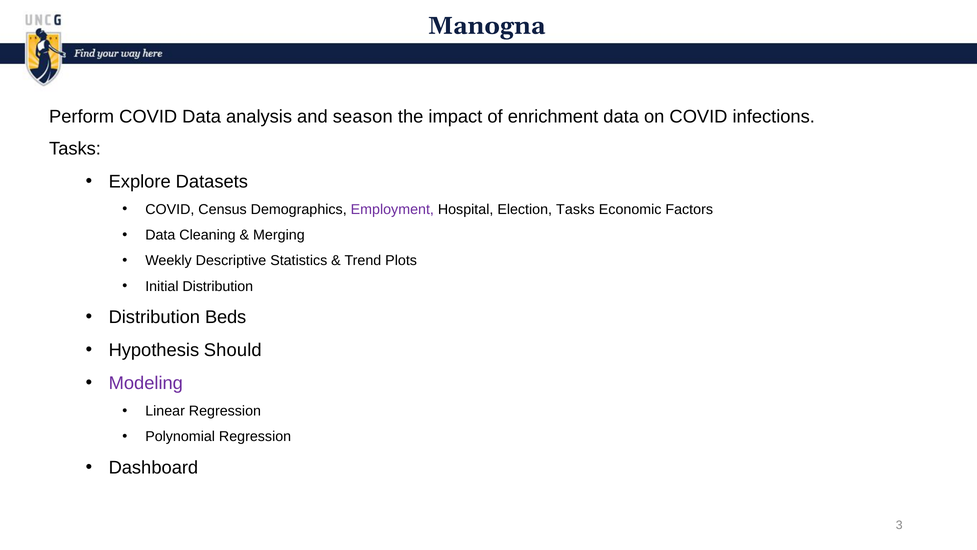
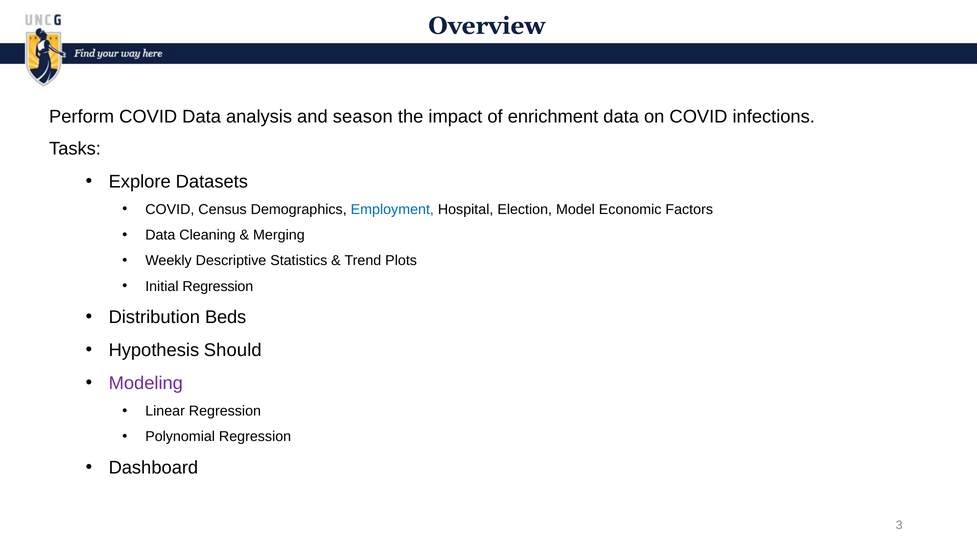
Manogna: Manogna -> Overview
Employment colour: purple -> blue
Election Tasks: Tasks -> Model
Initial Distribution: Distribution -> Regression
